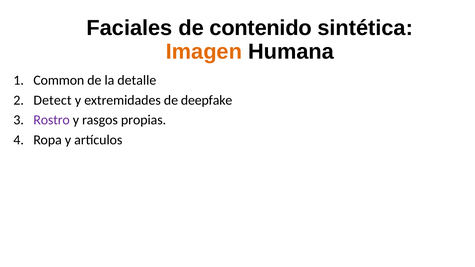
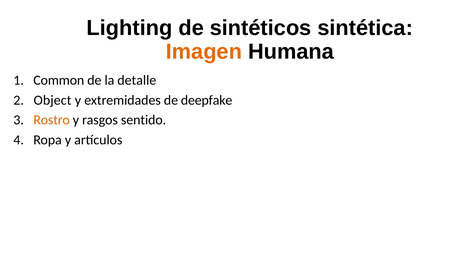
Faciales: Faciales -> Lighting
contenido: contenido -> sintéticos
Detect: Detect -> Object
Rostro colour: purple -> orange
propias: propias -> sentido
